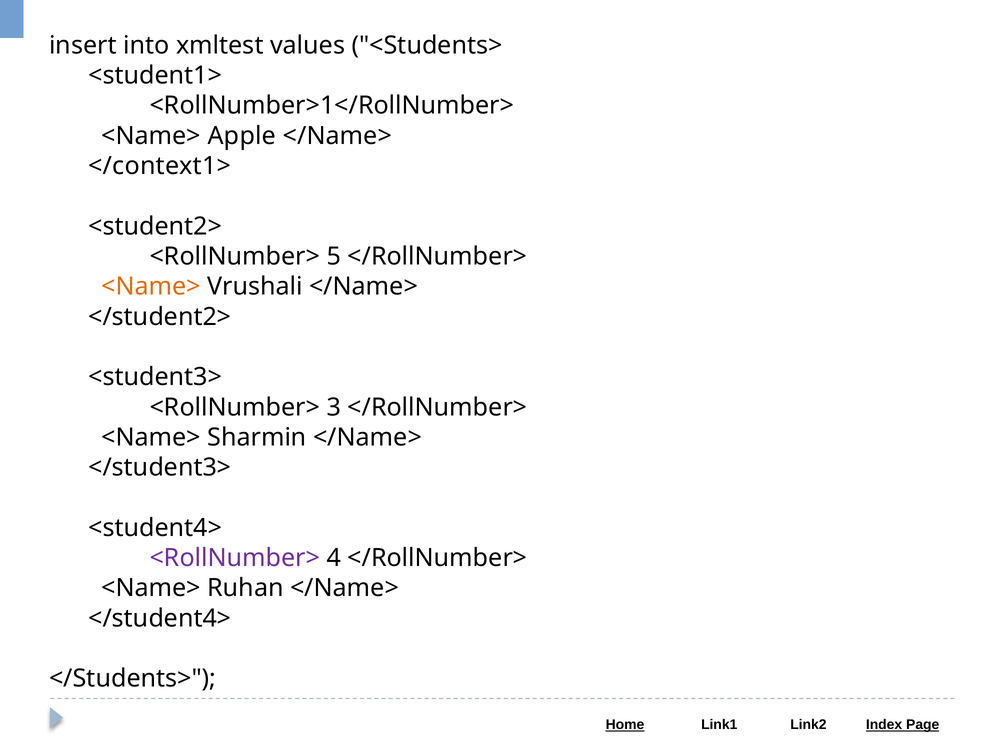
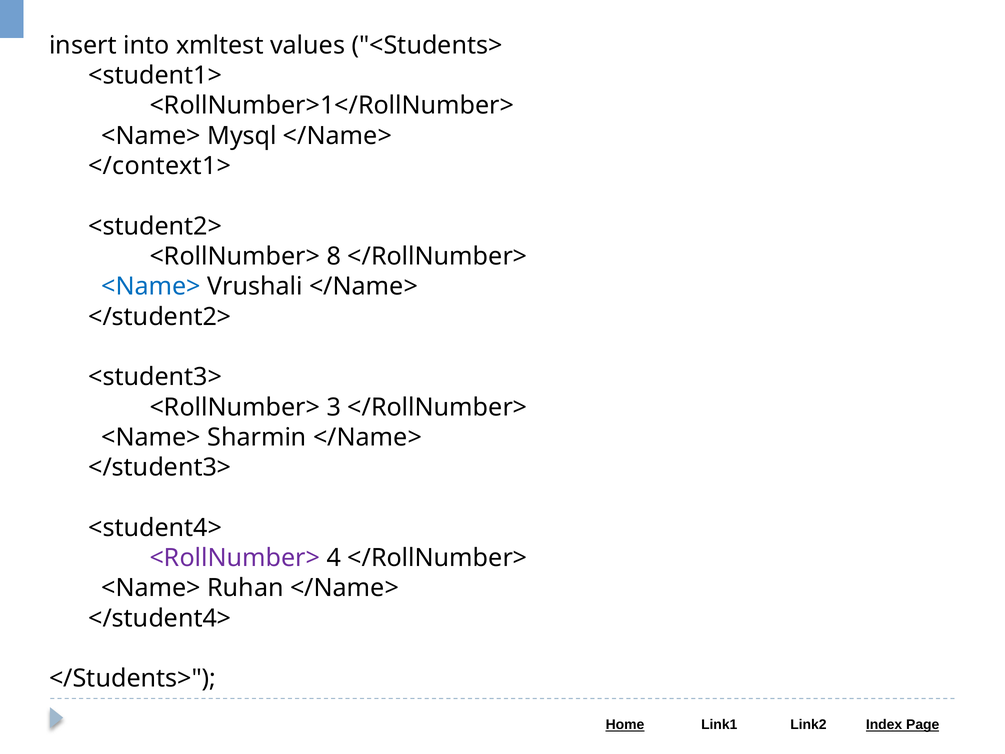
Apple: Apple -> Mysql
5: 5 -> 8
<Name> at (151, 286) colour: orange -> blue
